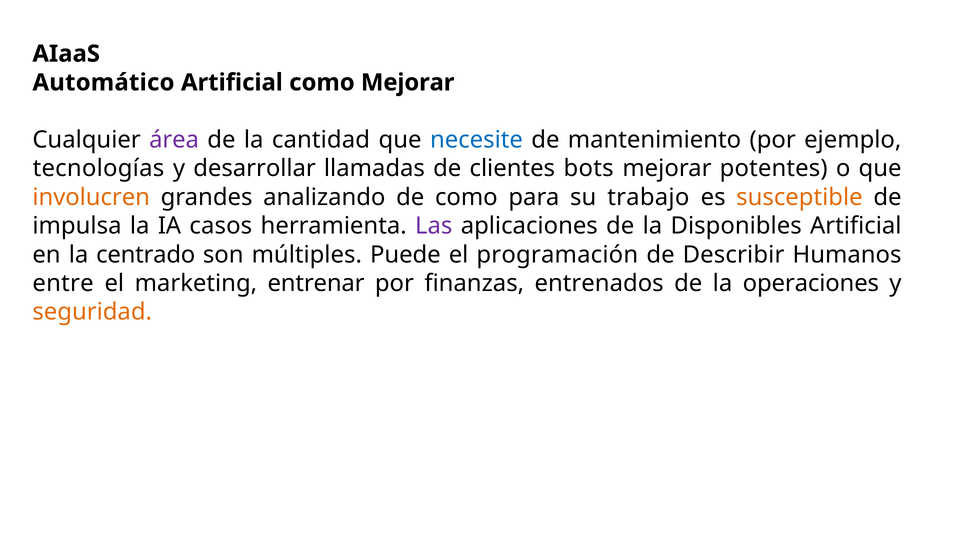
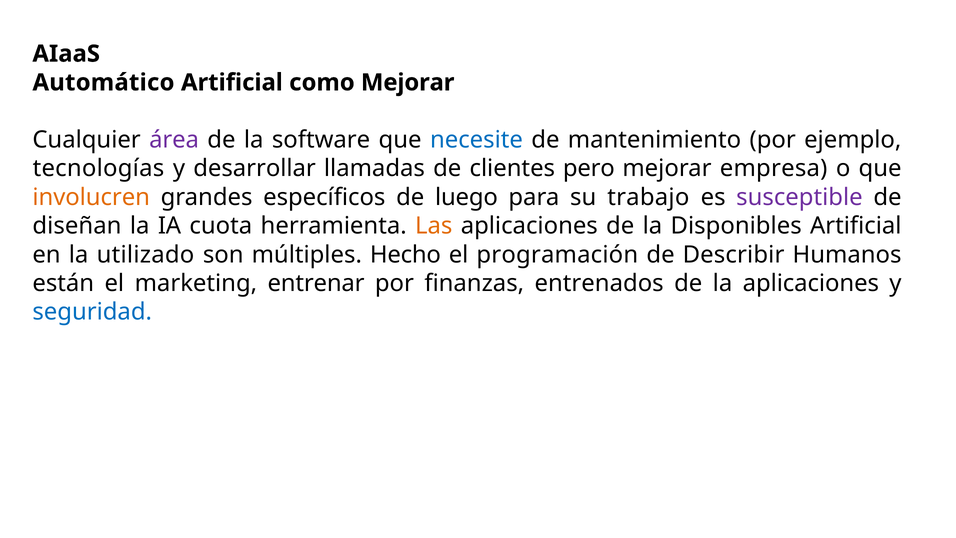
cantidad: cantidad -> software
bots: bots -> pero
potentes: potentes -> empresa
analizando: analizando -> específicos
de como: como -> luego
susceptible colour: orange -> purple
impulsa: impulsa -> diseñan
casos: casos -> cuota
Las colour: purple -> orange
centrado: centrado -> utilizado
Puede: Puede -> Hecho
entre: entre -> están
la operaciones: operaciones -> aplicaciones
seguridad colour: orange -> blue
